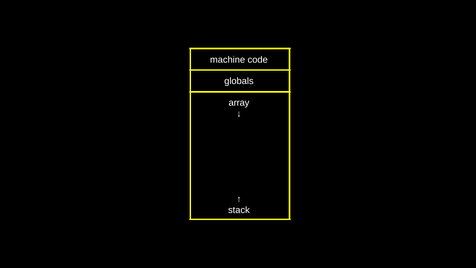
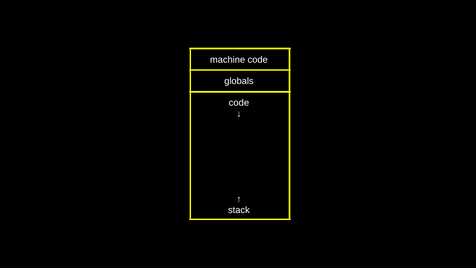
array at (239, 103): array -> code
